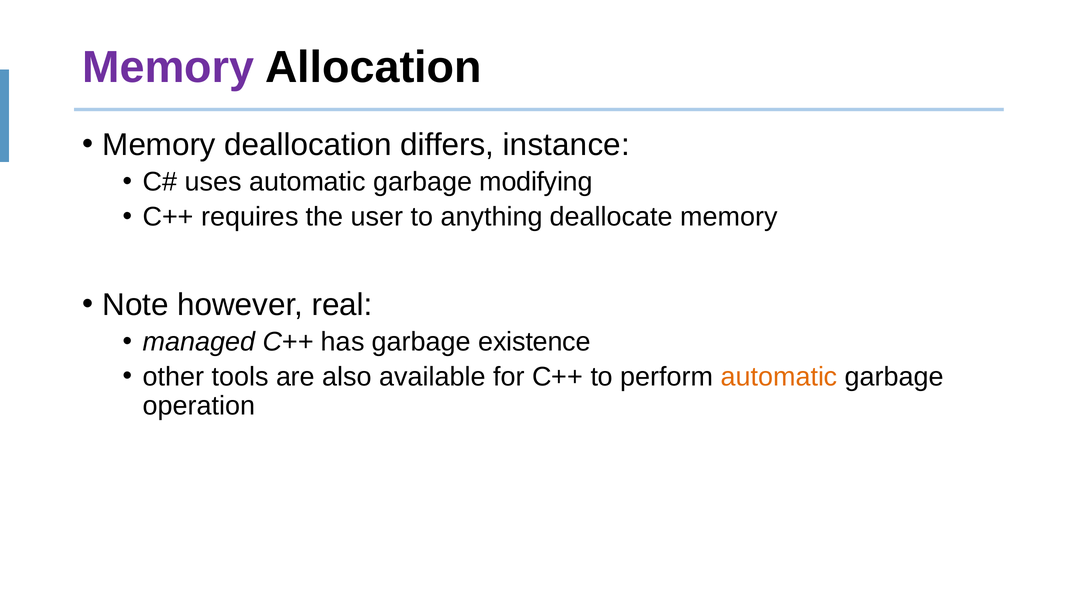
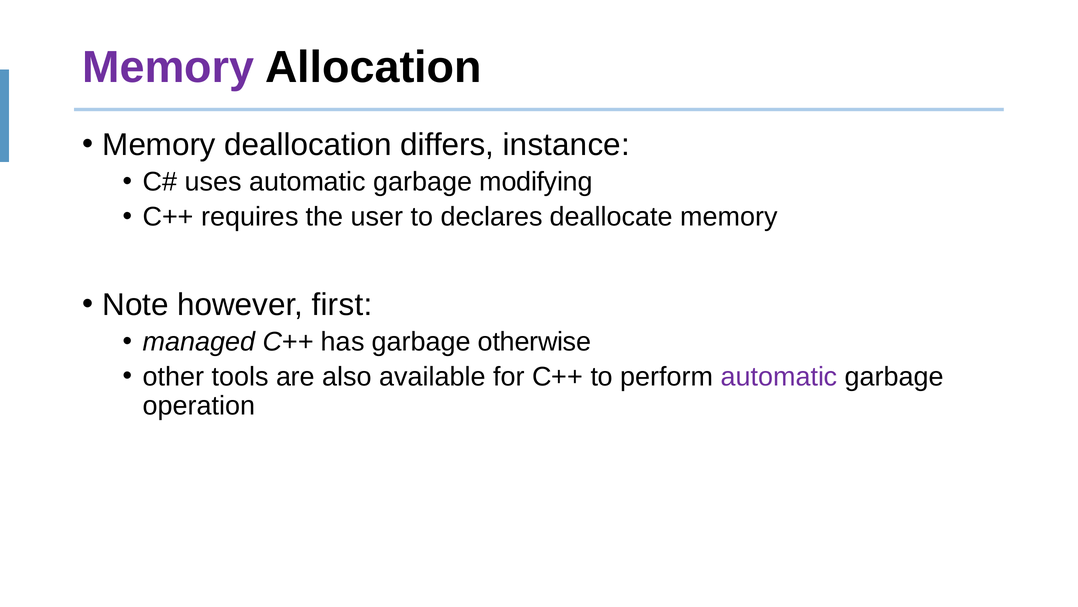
anything: anything -> declares
real: real -> first
existence: existence -> otherwise
automatic at (779, 376) colour: orange -> purple
